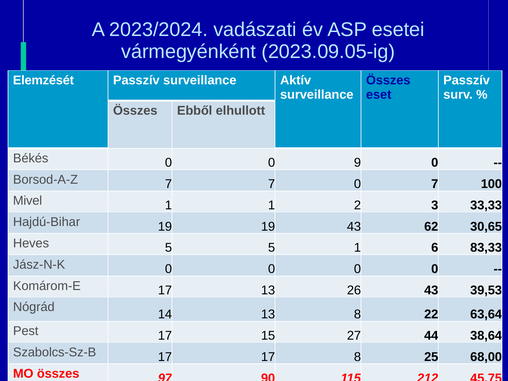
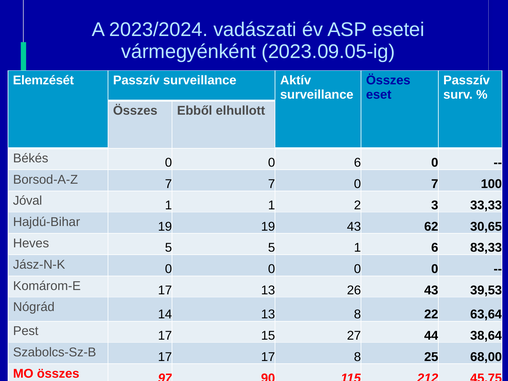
0 9: 9 -> 6
Mivel: Mivel -> Jóval
